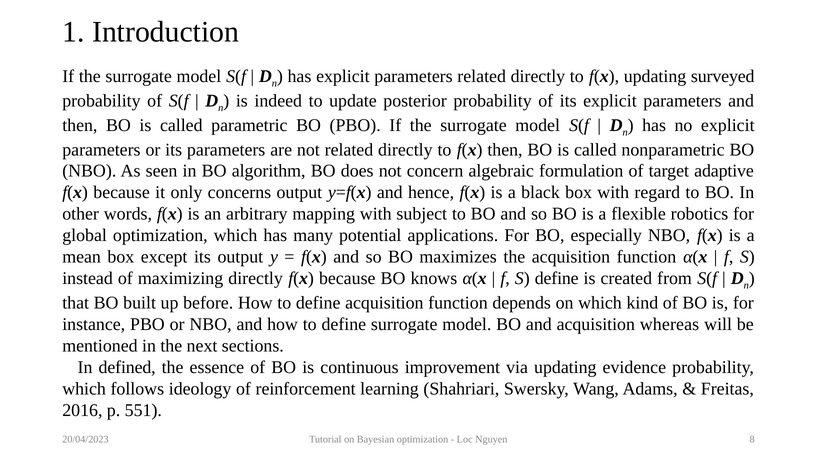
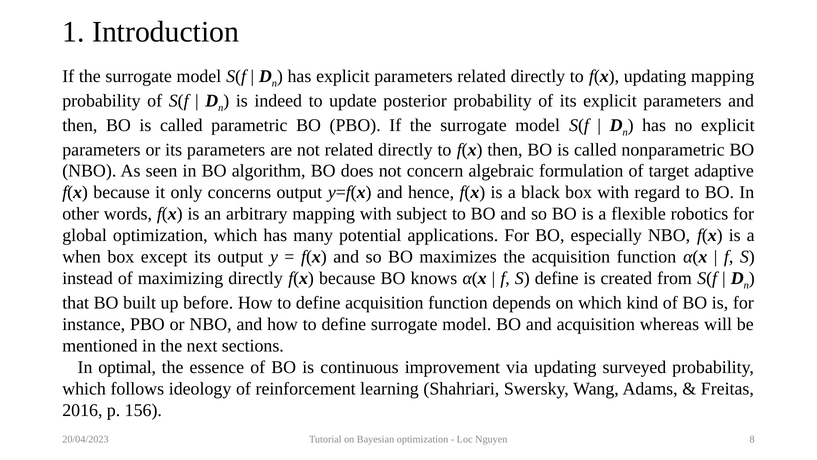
updating surveyed: surveyed -> mapping
mean: mean -> when
defined: defined -> optimal
evidence: evidence -> surveyed
551: 551 -> 156
